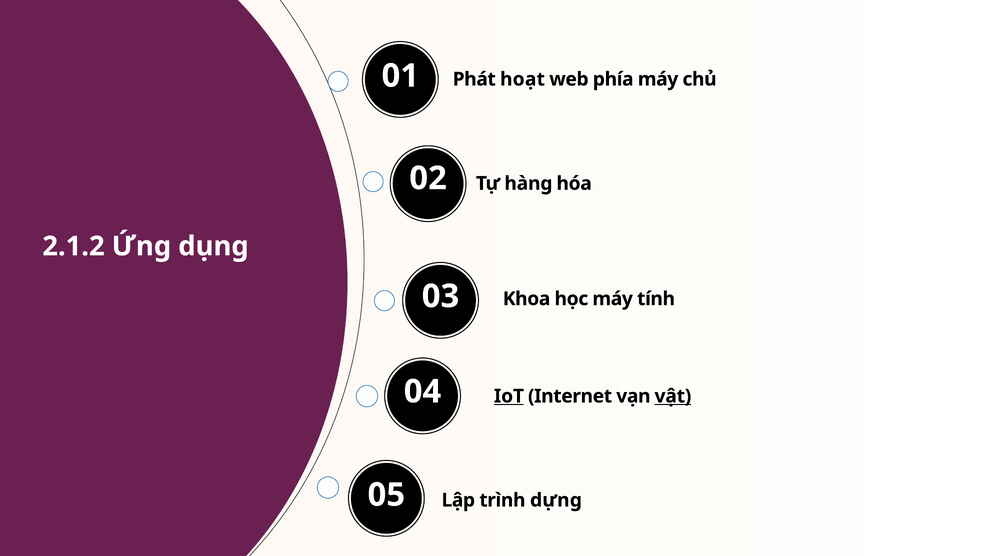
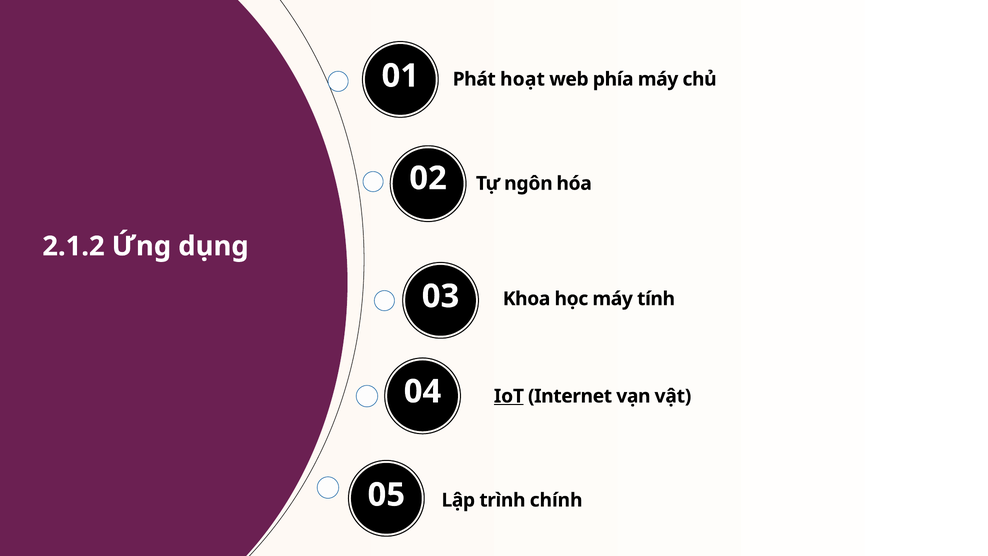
hàng: hàng -> ngôn
vật underline: present -> none
dựng: dựng -> chính
